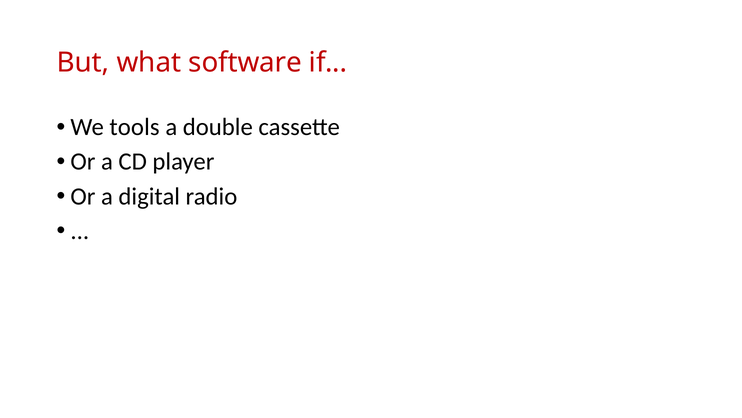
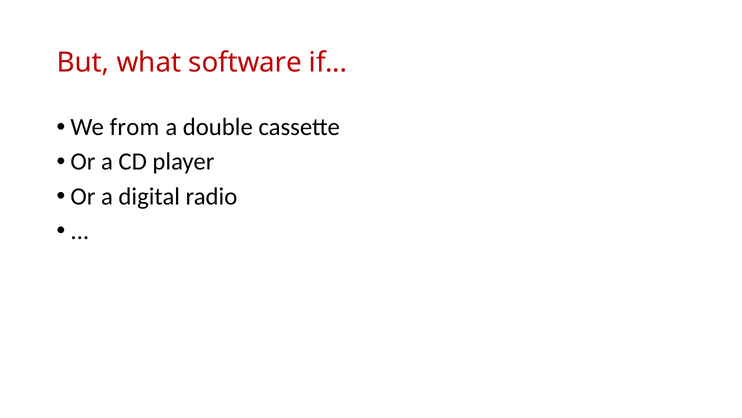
tools: tools -> from
